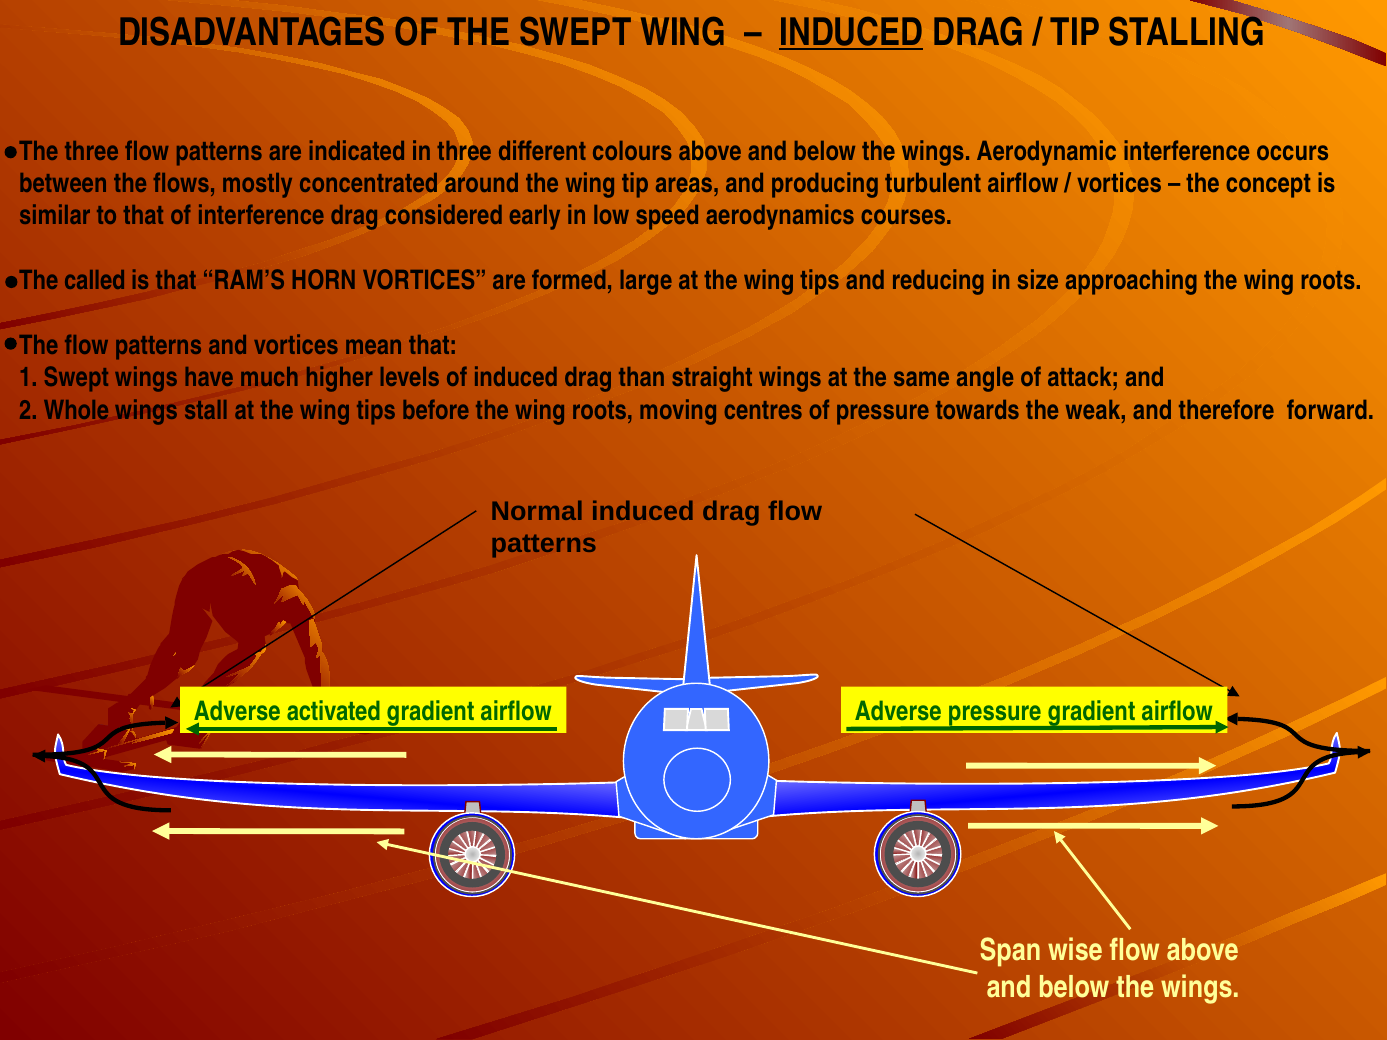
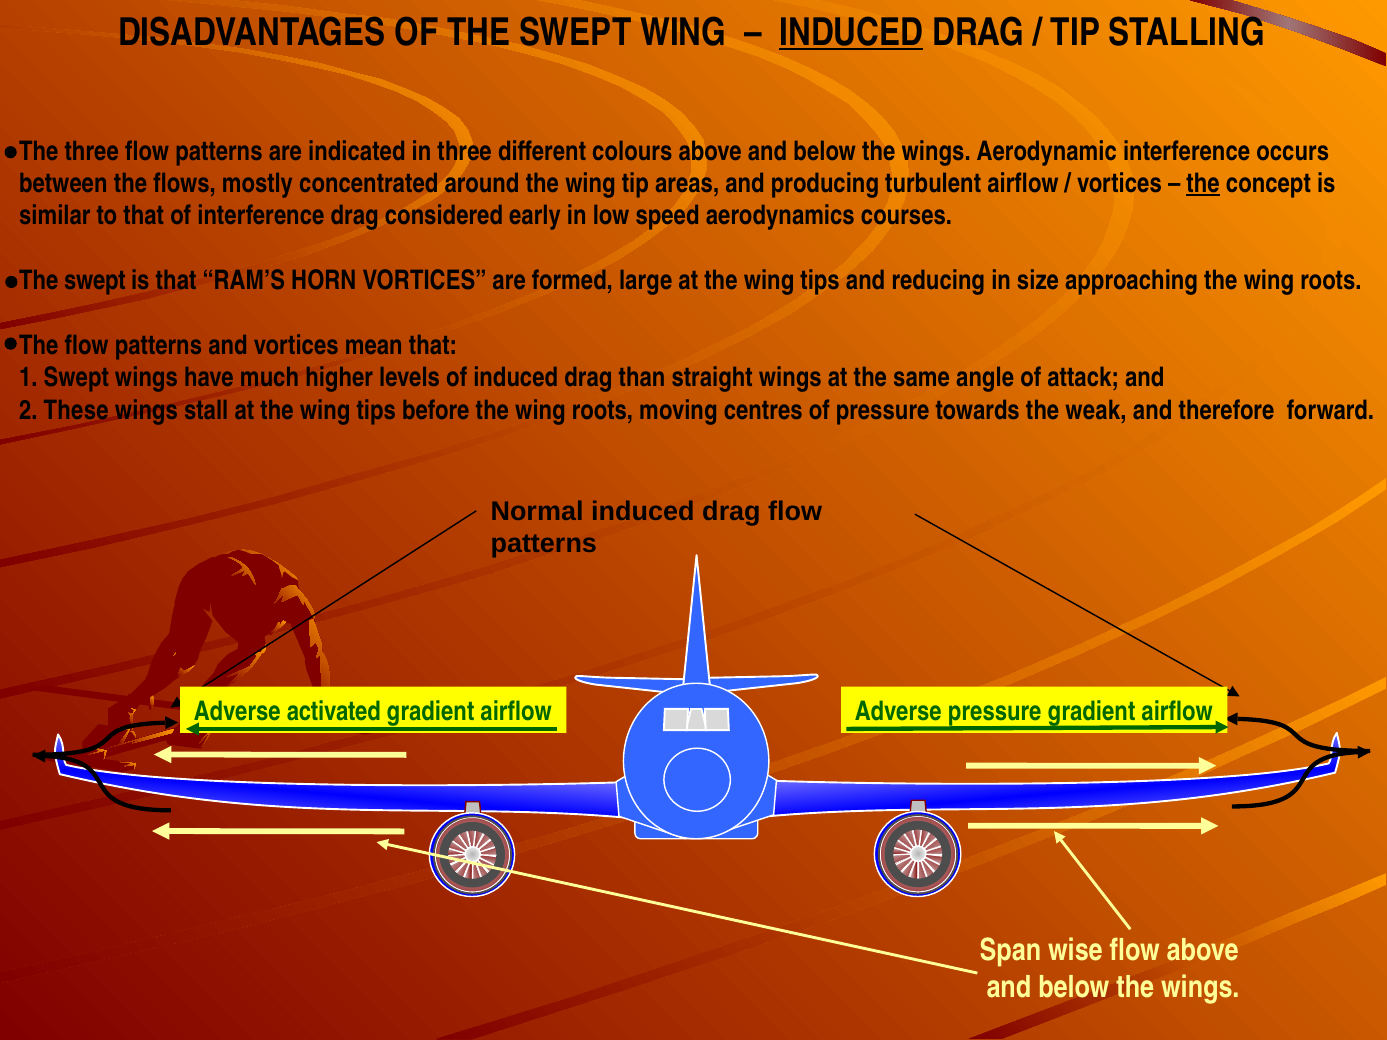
the at (1203, 184) underline: none -> present
called at (95, 281): called -> swept
Whole: Whole -> These
